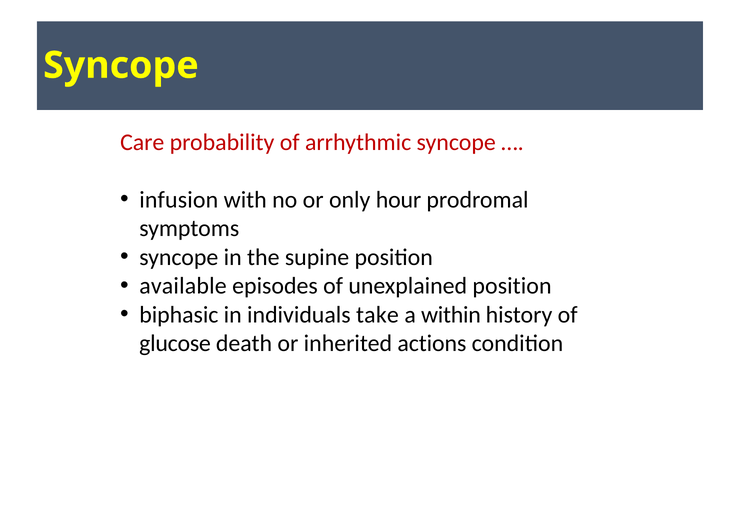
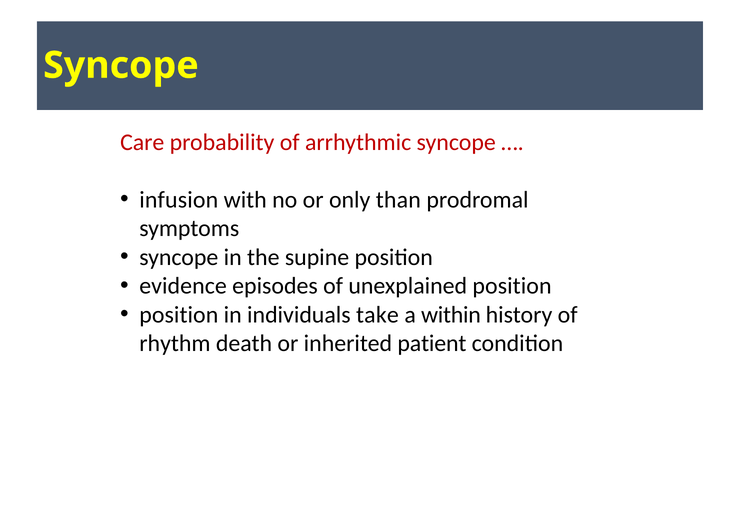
hour: hour -> than
available: available -> evidence
biphasic at (179, 314): biphasic -> position
glucose: glucose -> rhythm
actions: actions -> patient
